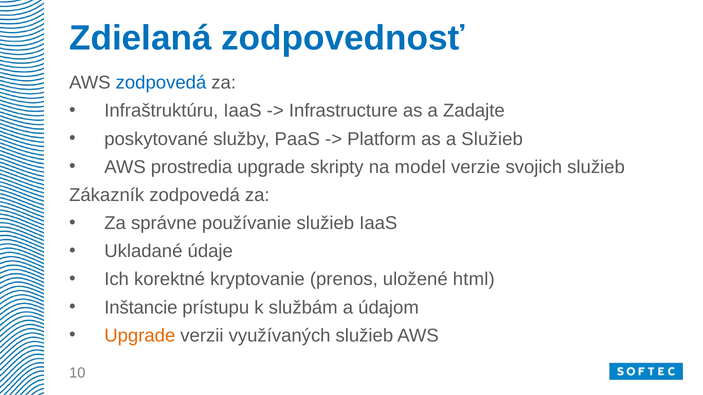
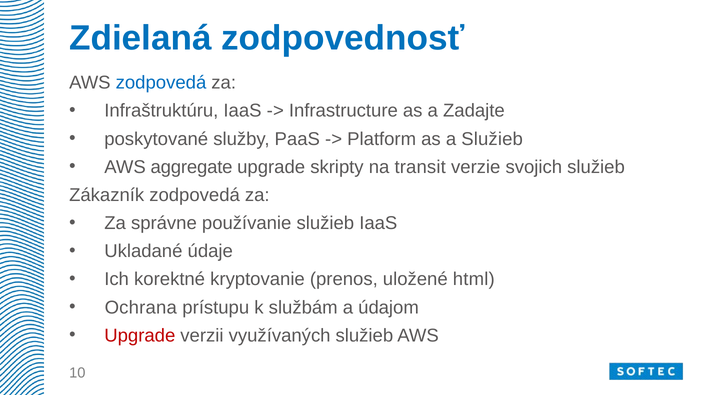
prostredia: prostredia -> aggregate
model: model -> transit
Inštancie: Inštancie -> Ochrana
Upgrade at (140, 336) colour: orange -> red
